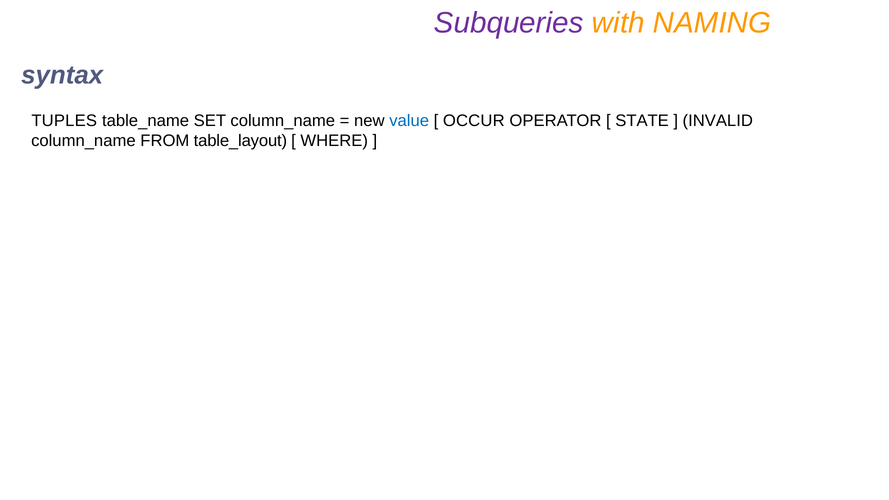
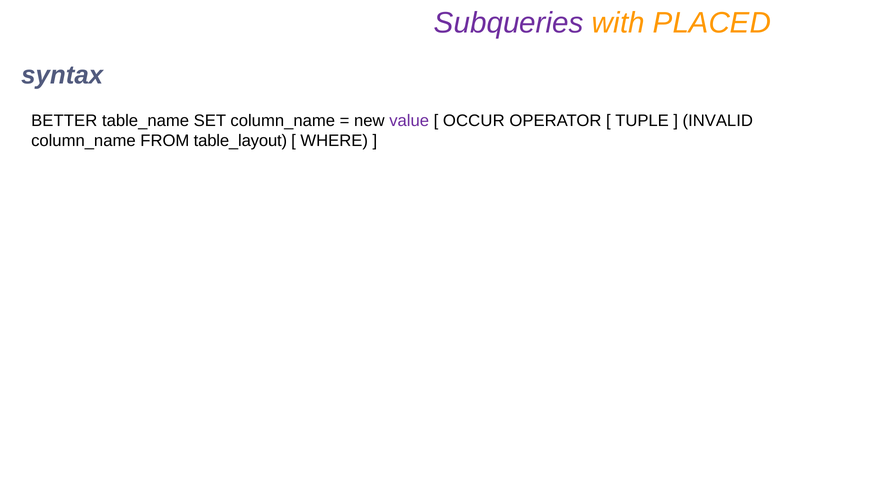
NAMING: NAMING -> PLACED
TUPLES: TUPLES -> BETTER
value colour: blue -> purple
STATE: STATE -> TUPLE
